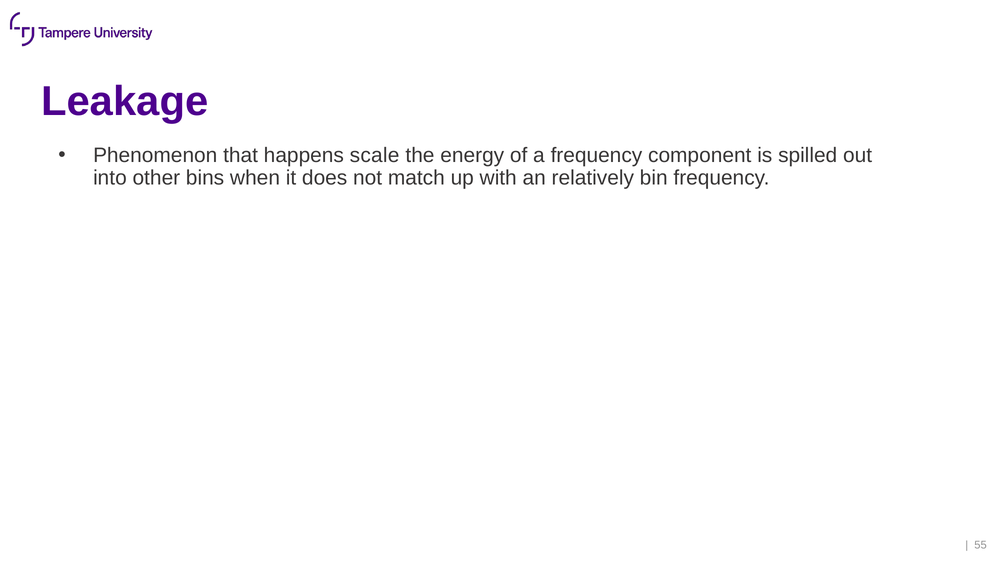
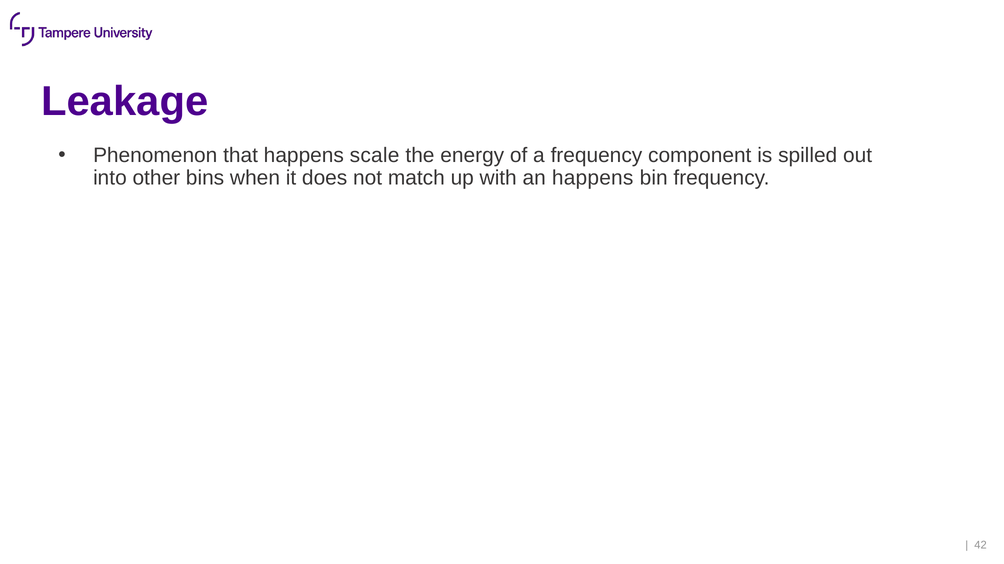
an relatively: relatively -> happens
55: 55 -> 42
